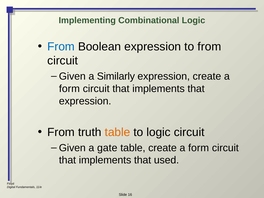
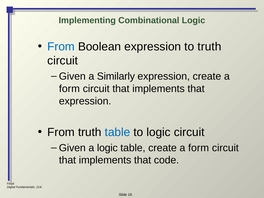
to from: from -> truth
table at (117, 132) colour: orange -> blue
a gate: gate -> logic
used: used -> code
